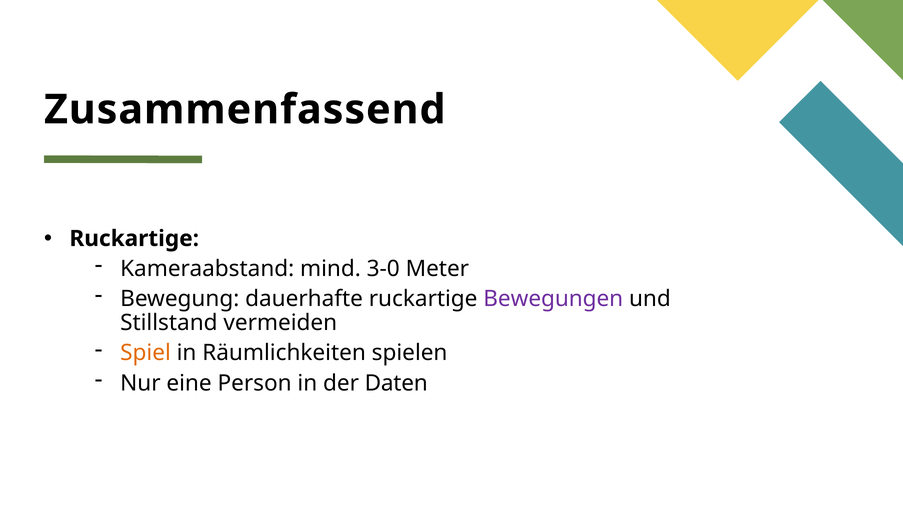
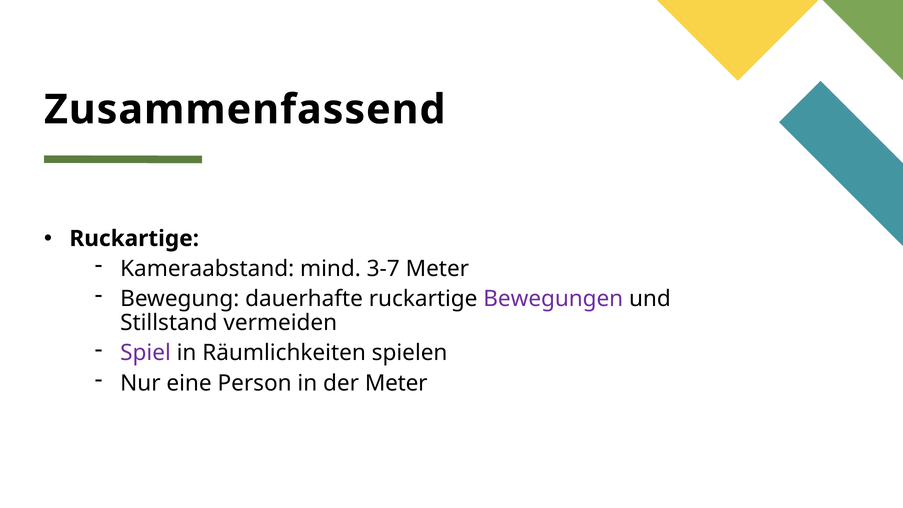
3-0: 3-0 -> 3-7
Spiel colour: orange -> purple
der Daten: Daten -> Meter
